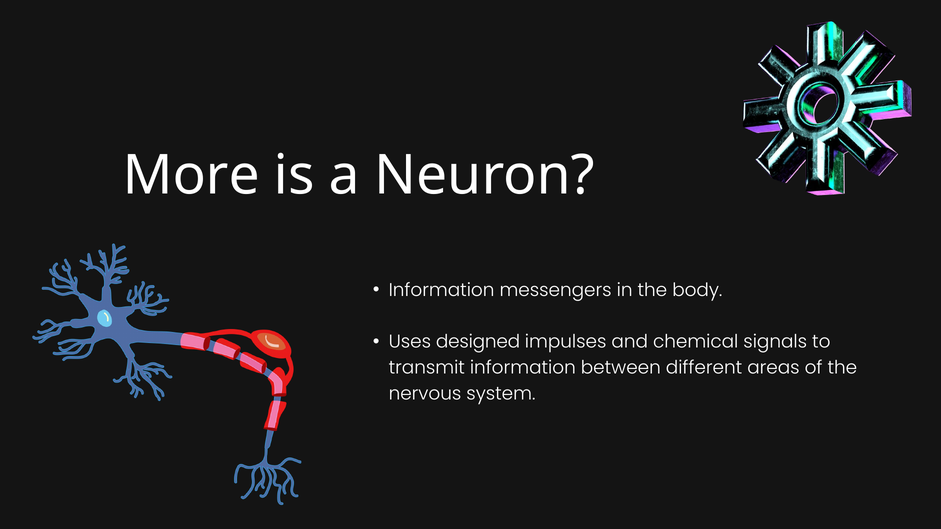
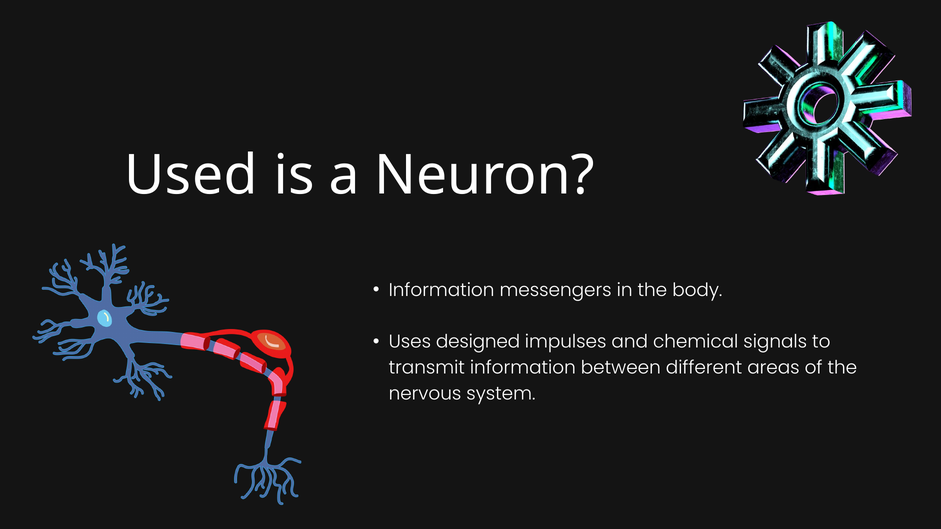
More: More -> Used
